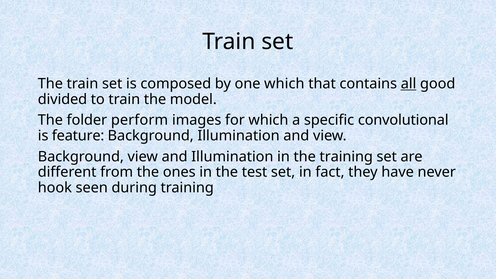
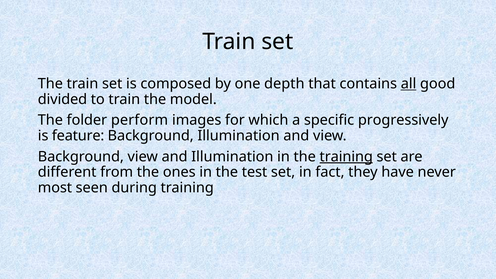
one which: which -> depth
convolutional: convolutional -> progressively
training at (346, 157) underline: none -> present
hook: hook -> most
